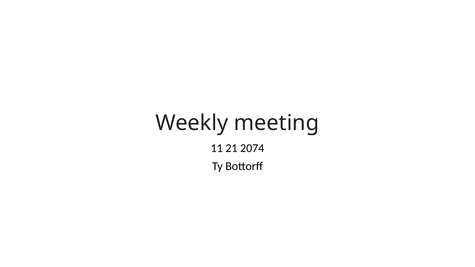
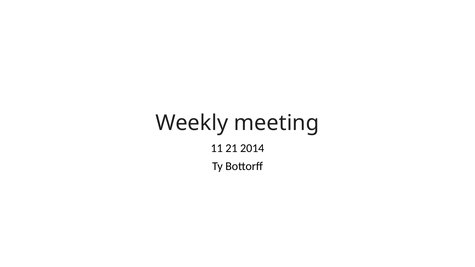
2074: 2074 -> 2014
